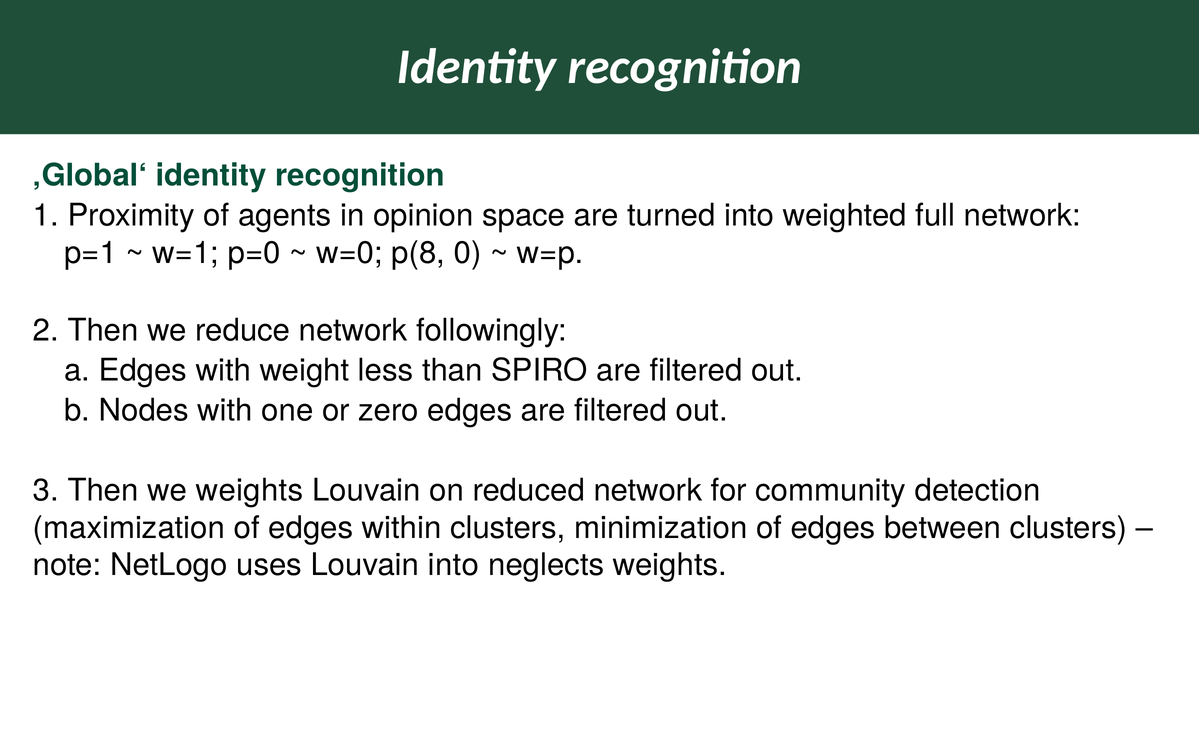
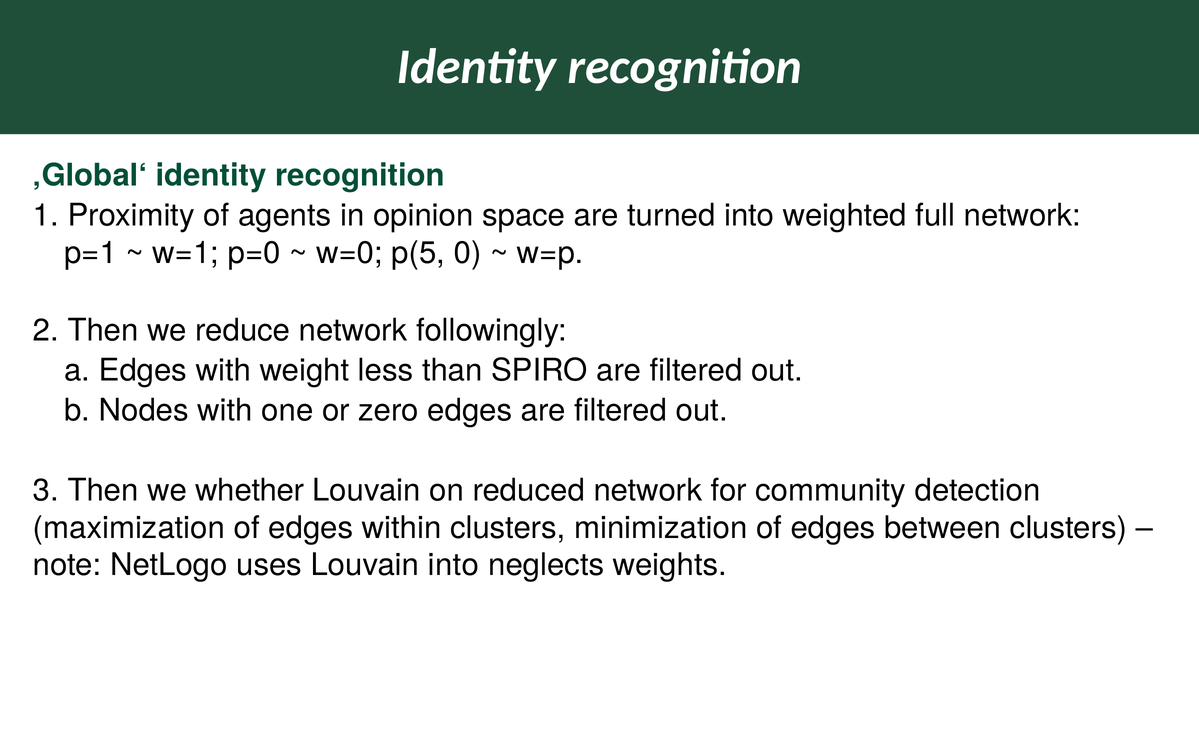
p(8: p(8 -> p(5
we weights: weights -> whether
